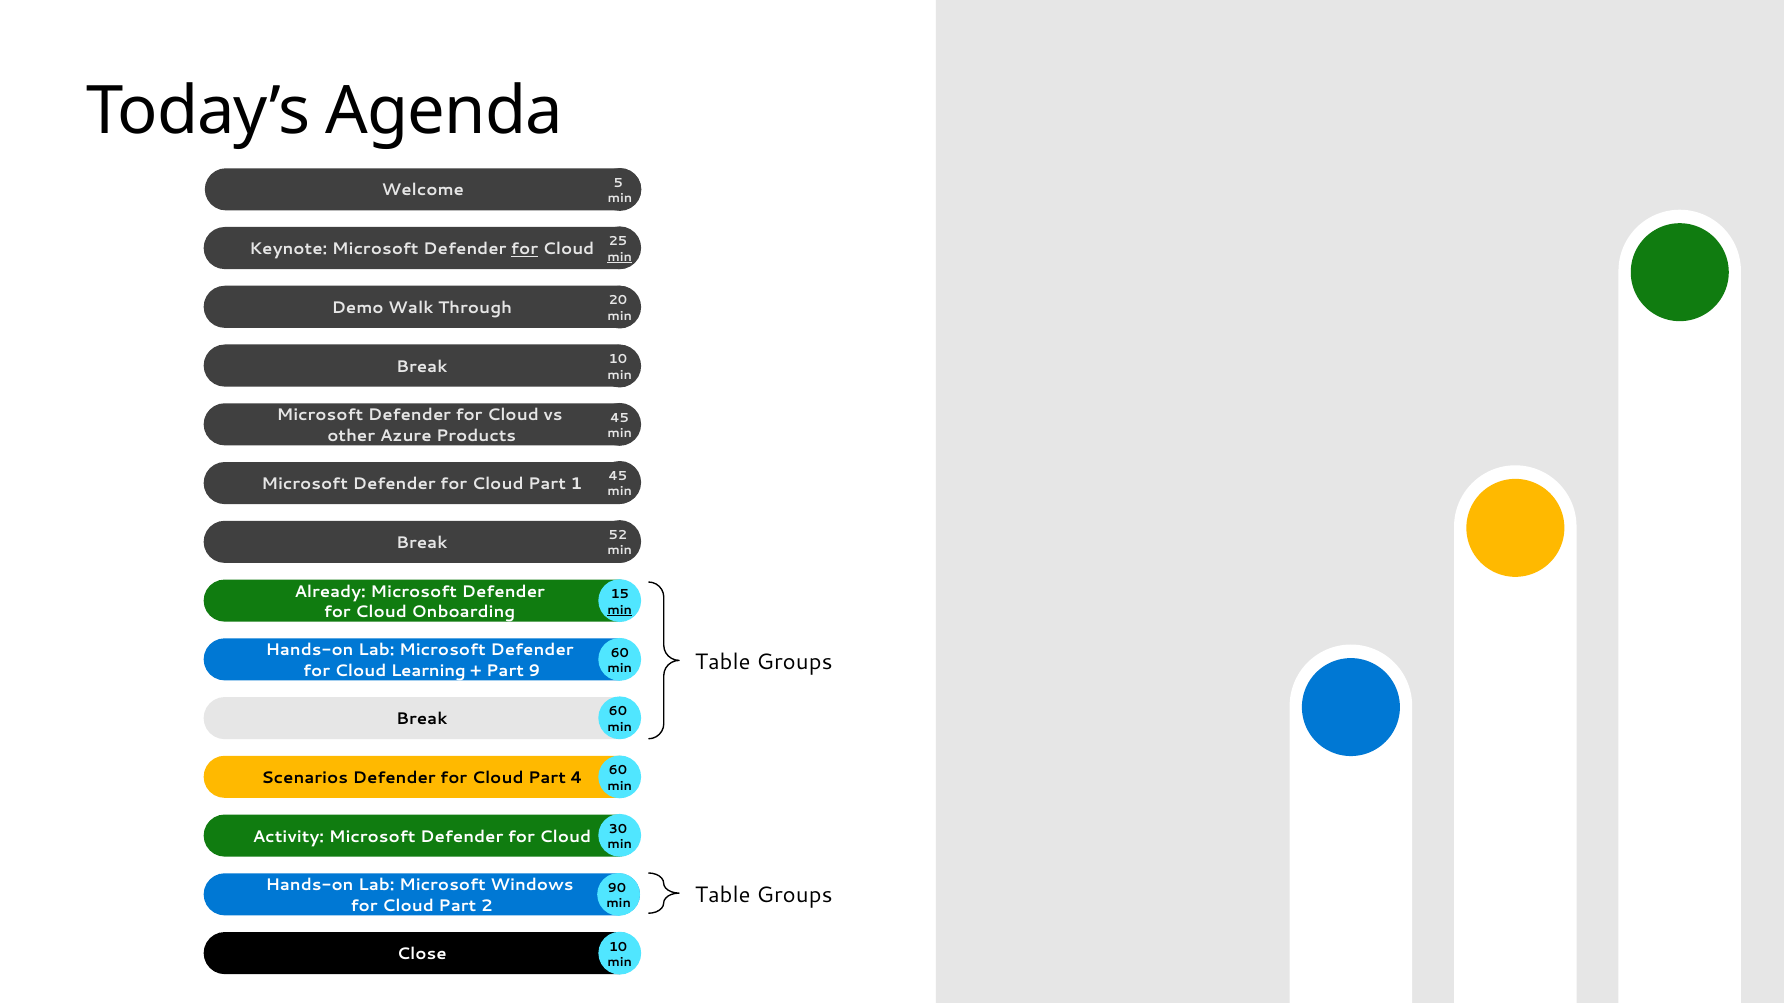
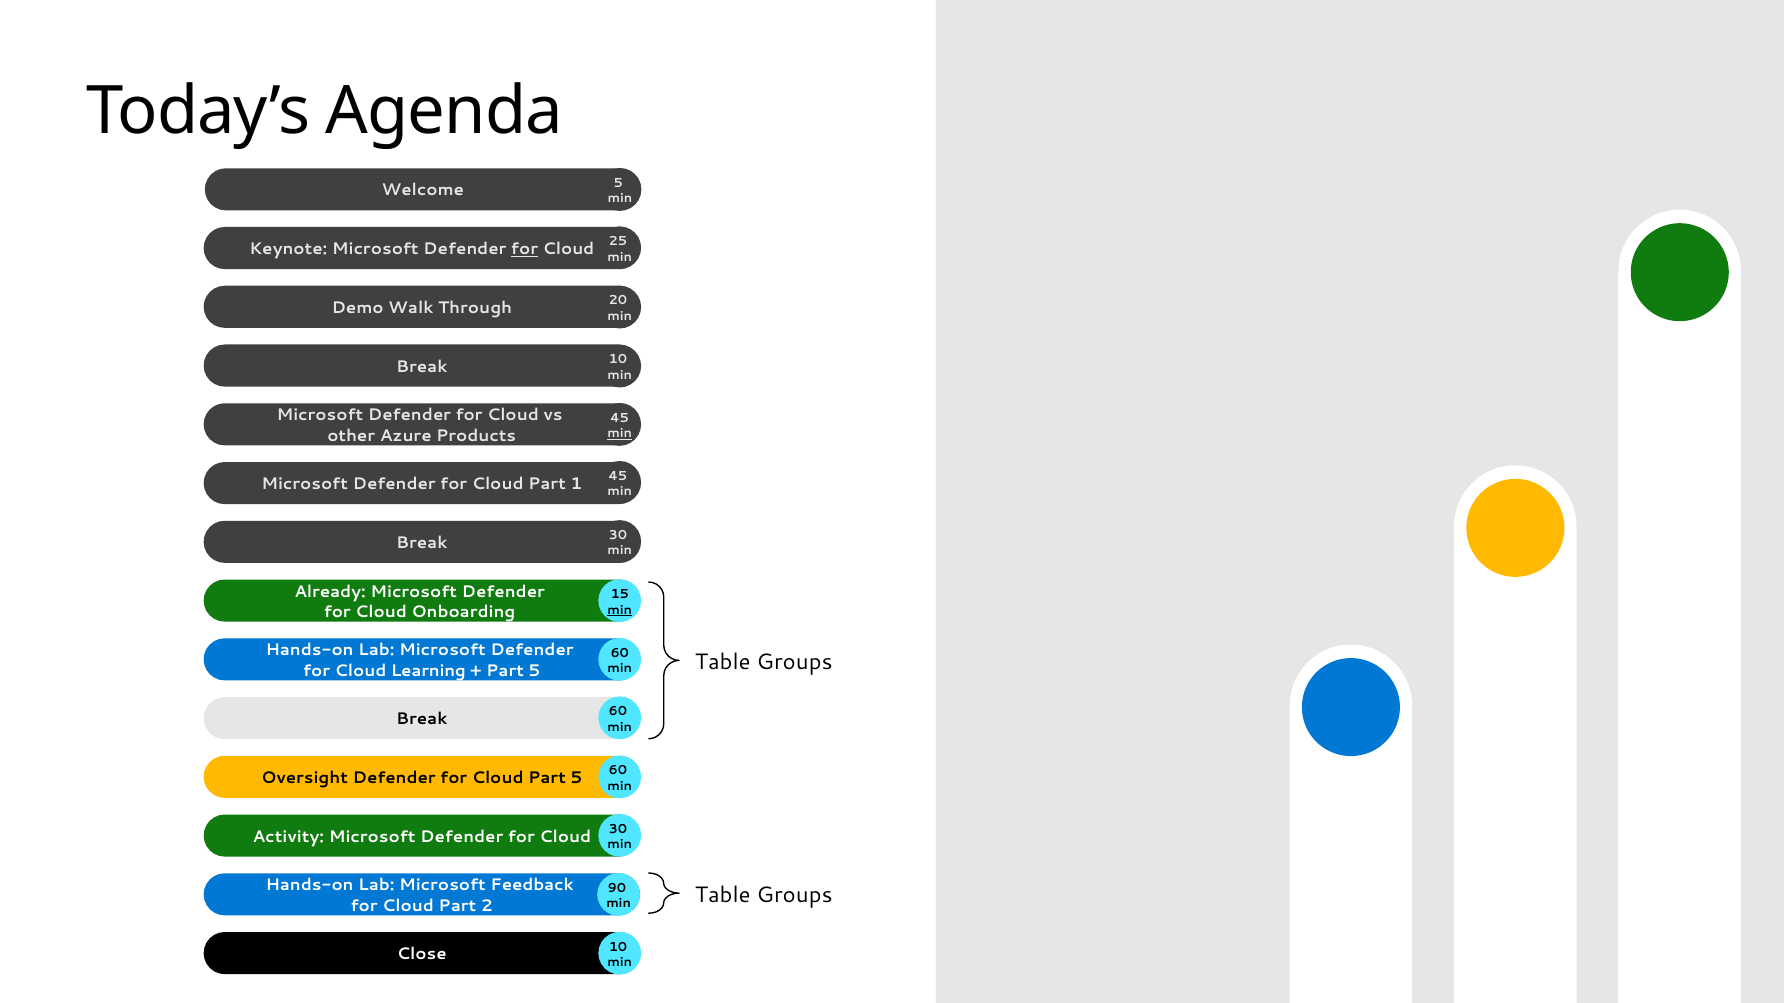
min at (620, 257) underline: present -> none
min at (620, 434) underline: none -> present
Break 52: 52 -> 30
9 at (534, 671): 9 -> 5
Scenarios: Scenarios -> Oversight
Cloud Part 4: 4 -> 5
Windows: Windows -> Feedback
